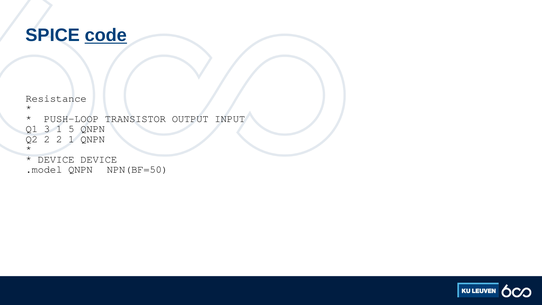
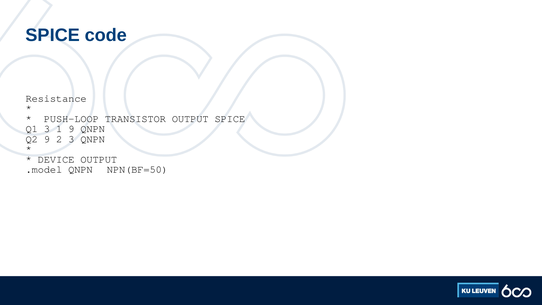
code underline: present -> none
OUTPUT INPUT: INPUT -> SPICE
1 5: 5 -> 9
Q2 2: 2 -> 9
2 1: 1 -> 3
DEVICE DEVICE: DEVICE -> OUTPUT
